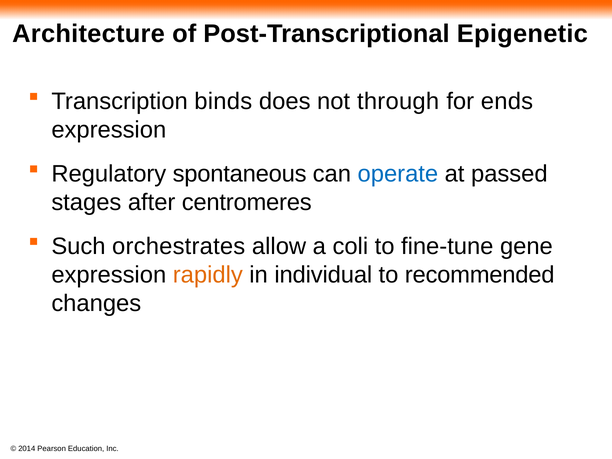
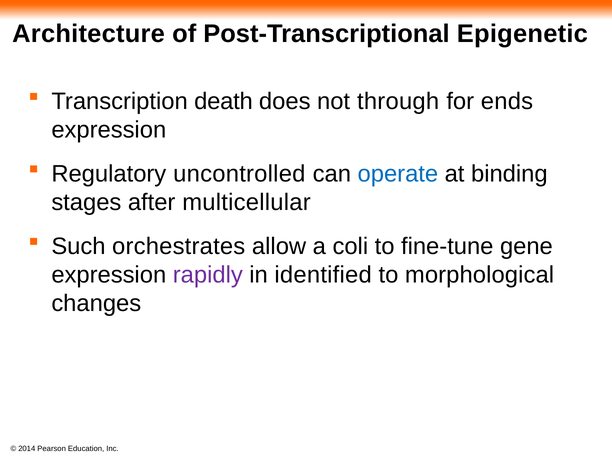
binds: binds -> death
spontaneous: spontaneous -> uncontrolled
passed: passed -> binding
centromeres: centromeres -> multicellular
rapidly colour: orange -> purple
individual: individual -> identified
recommended: recommended -> morphological
